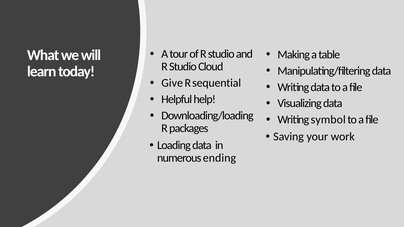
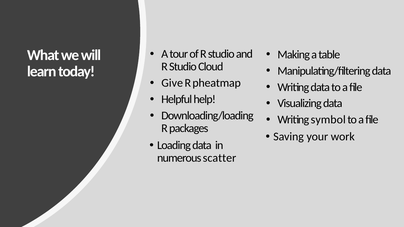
sequential: sequential -> pheatmap
ending: ending -> scatter
